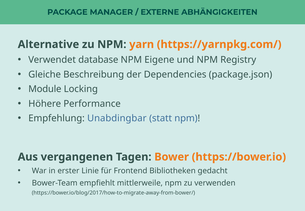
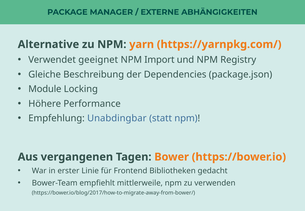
database: database -> geeignet
Eigene: Eigene -> Import
